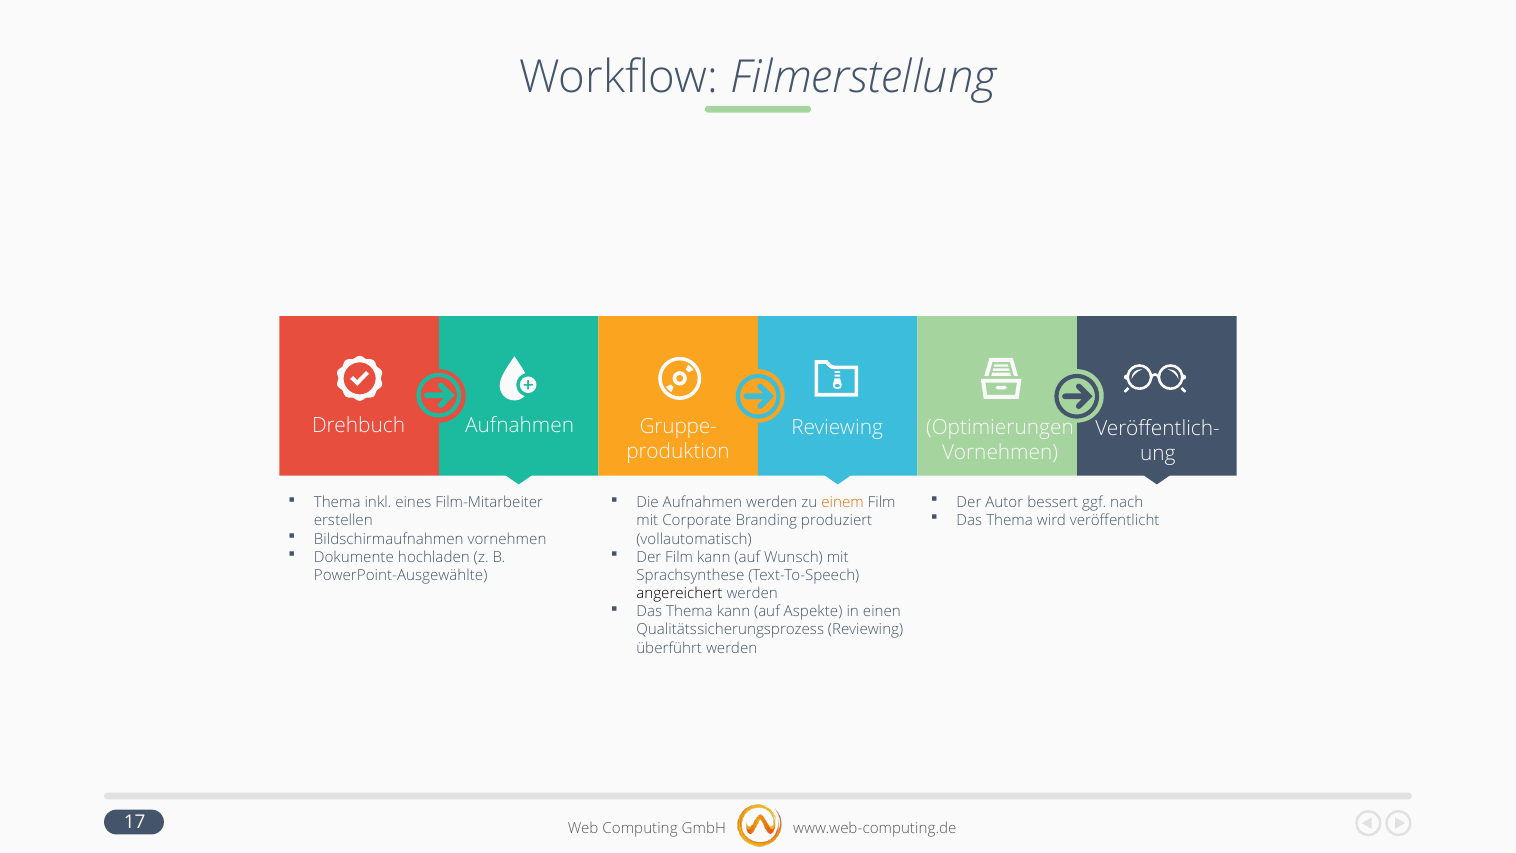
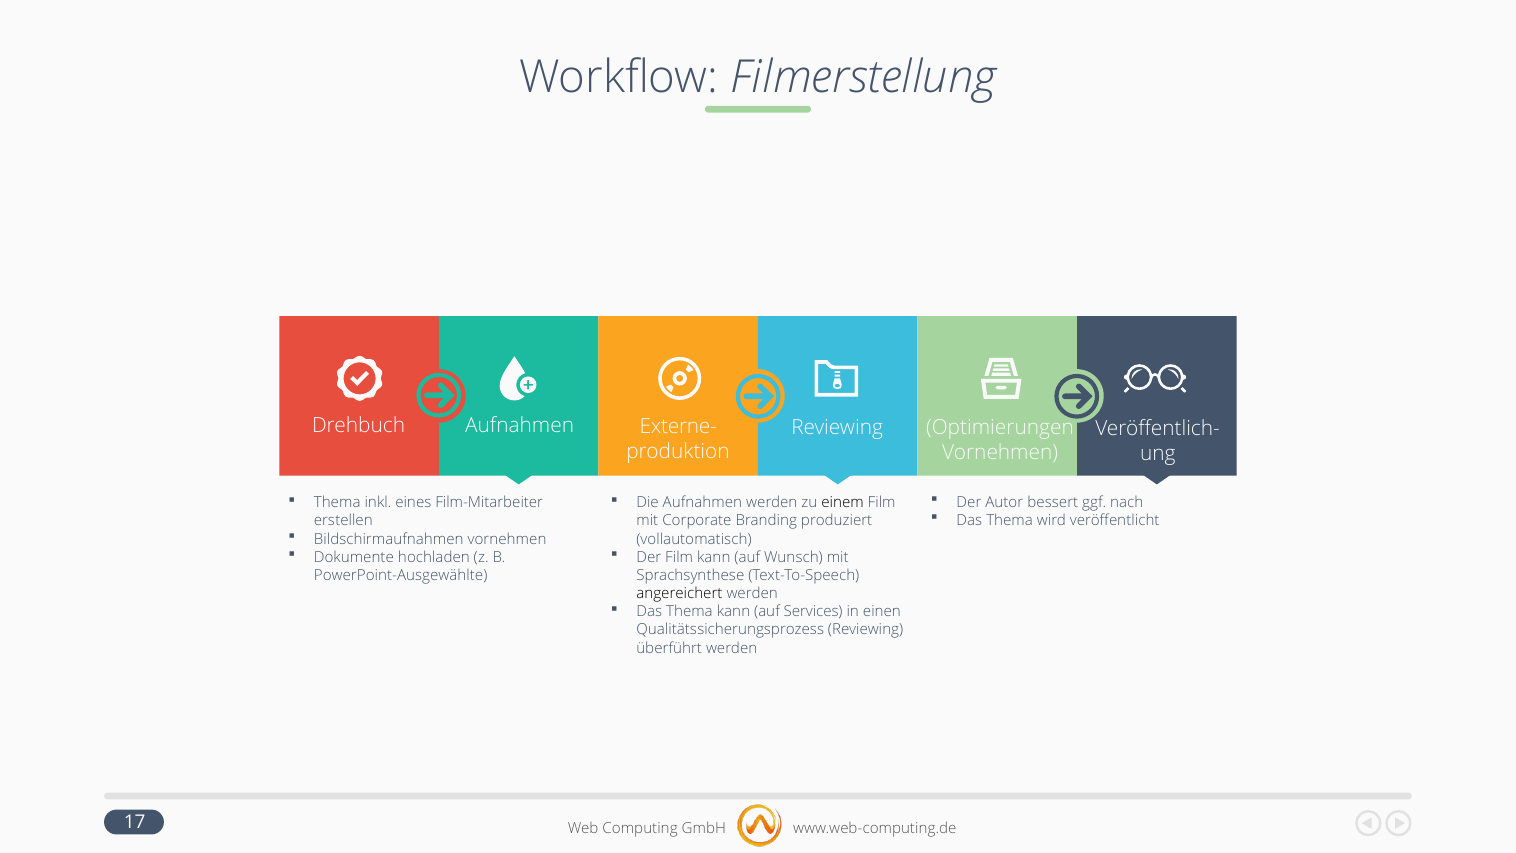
Gruppe-: Gruppe- -> Externe-
einem colour: orange -> black
Aspekte: Aspekte -> Services
